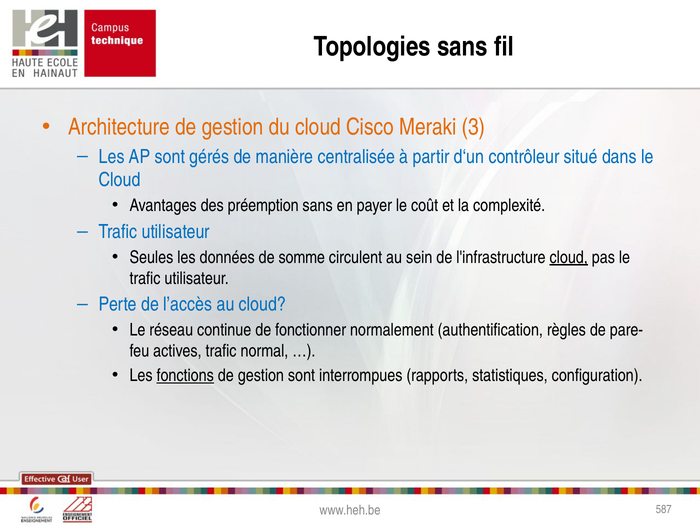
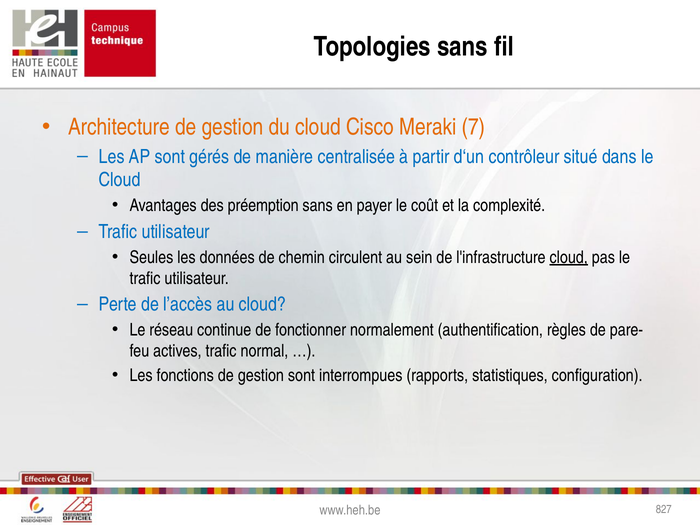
3: 3 -> 7
somme: somme -> chemin
fonctions underline: present -> none
587: 587 -> 827
